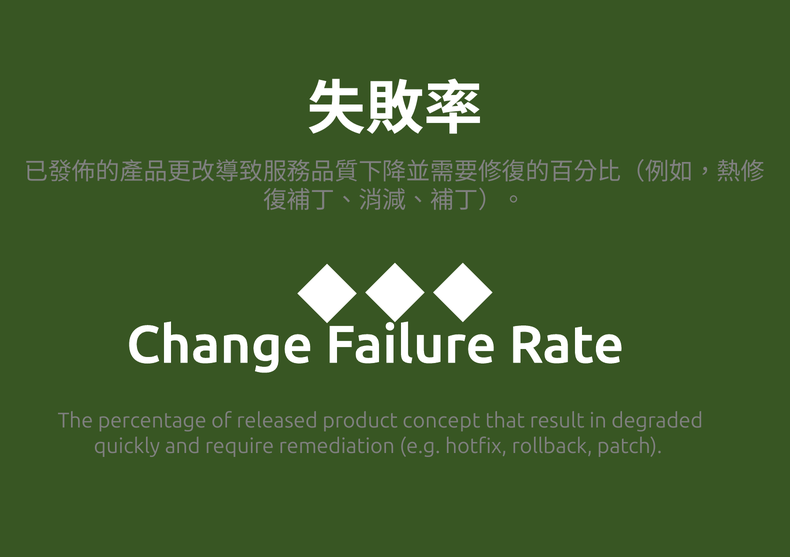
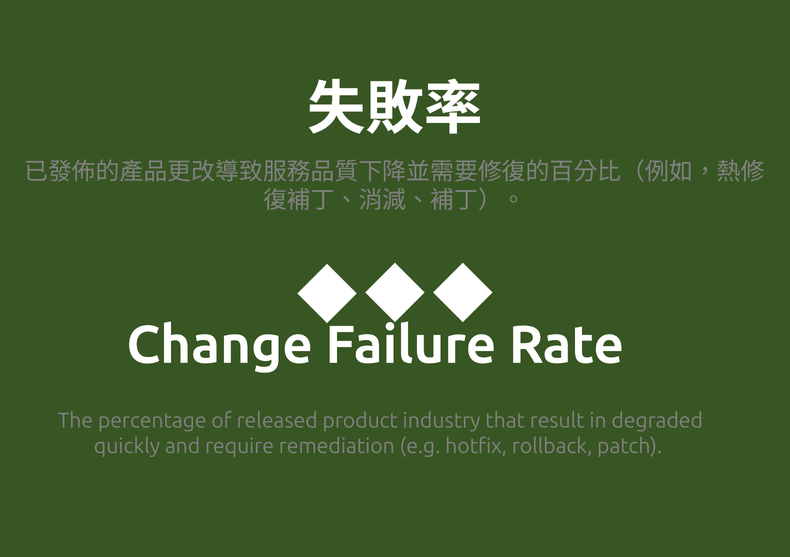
concept: concept -> industry
